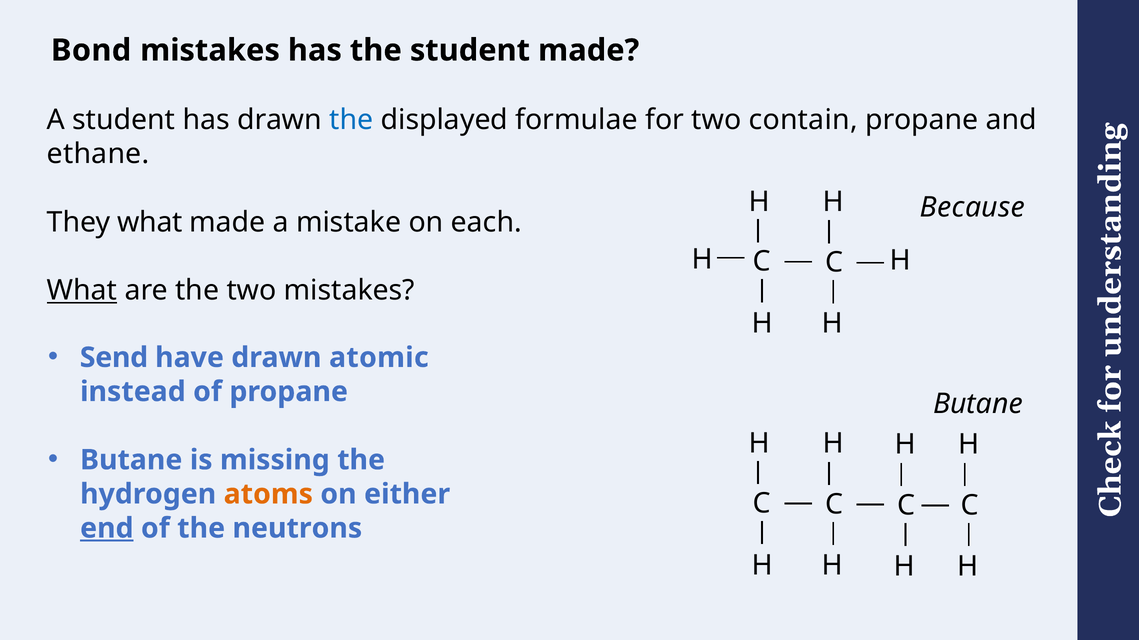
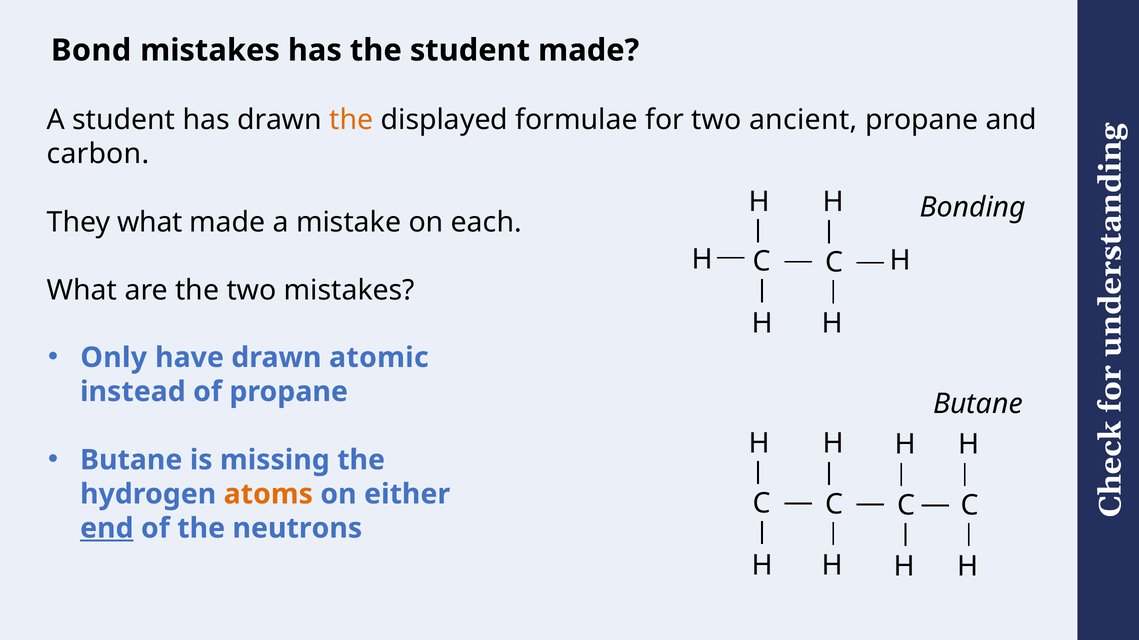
the at (351, 120) colour: blue -> orange
contain: contain -> ancient
ethane: ethane -> carbon
Because: Because -> Bonding
What at (82, 291) underline: present -> none
Send: Send -> Only
